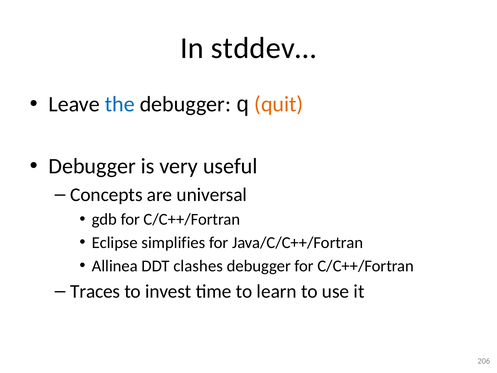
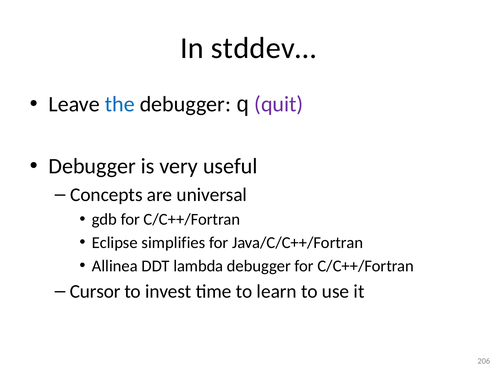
quit colour: orange -> purple
clashes: clashes -> lambda
Traces: Traces -> Cursor
